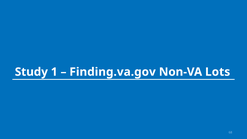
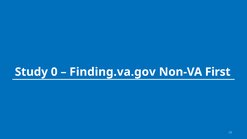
1: 1 -> 0
Lots: Lots -> First
